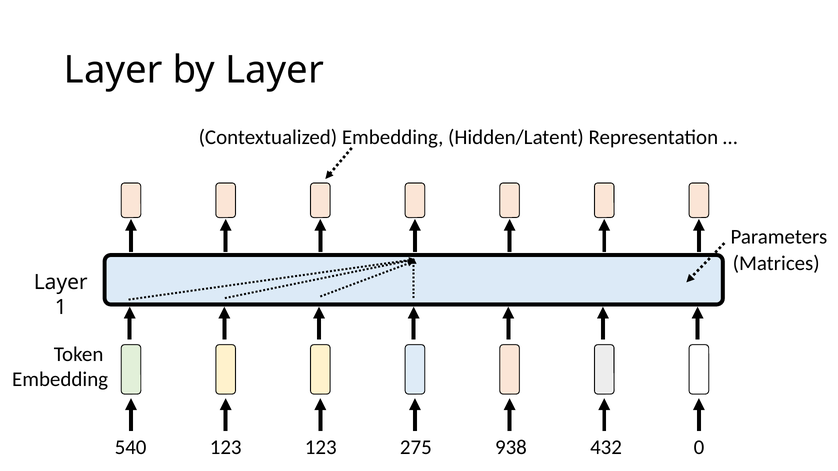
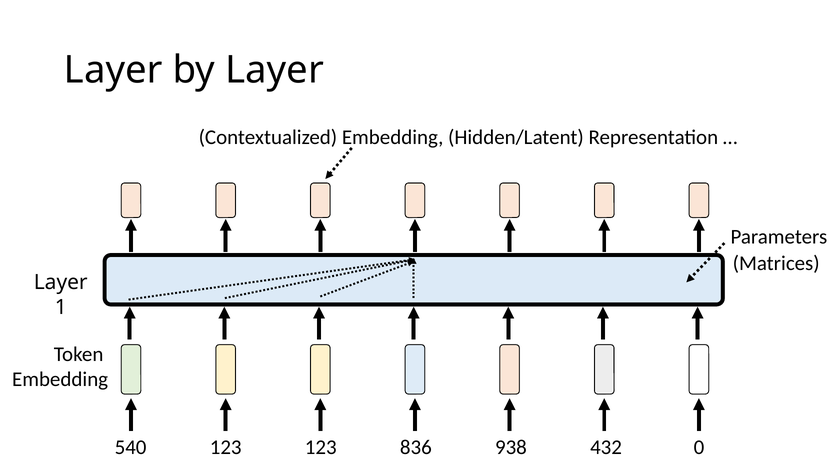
275: 275 -> 836
